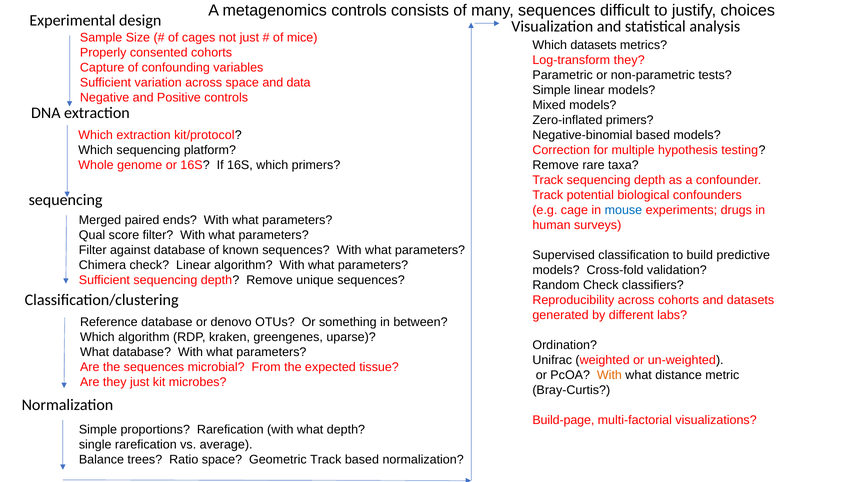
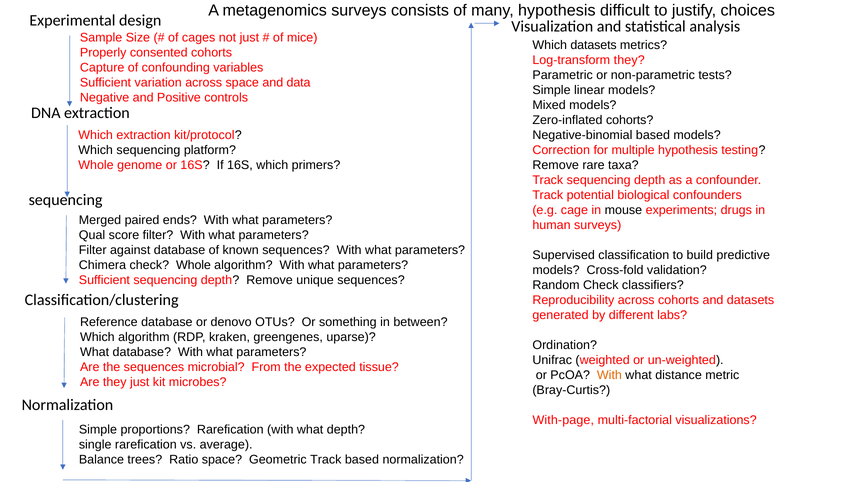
metagenomics controls: controls -> surveys
many sequences: sequences -> hypothesis
Zero-inflated primers: primers -> cohorts
mouse colour: blue -> black
check Linear: Linear -> Whole
Build-page: Build-page -> With-page
